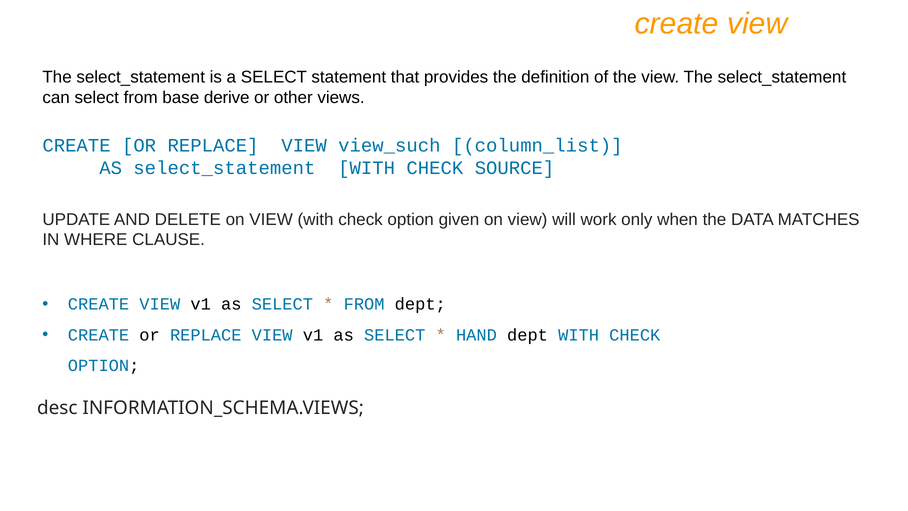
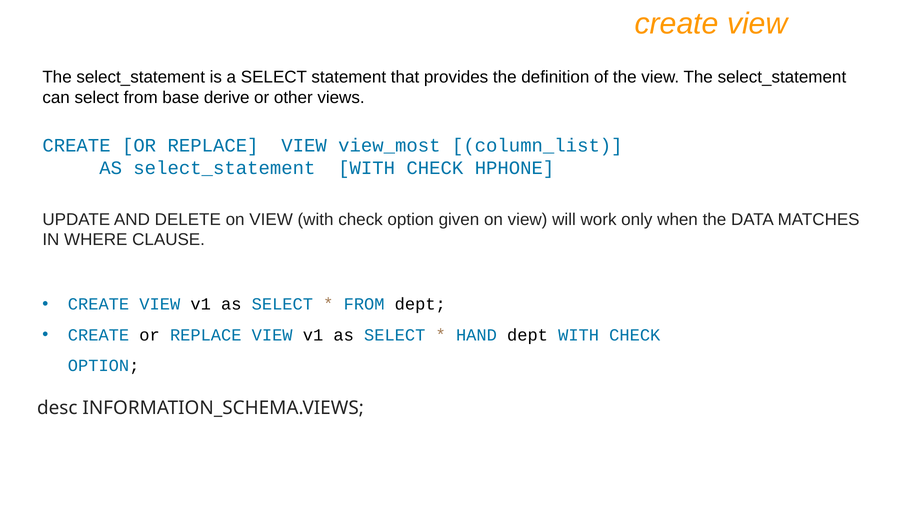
view_such: view_such -> view_most
SOURCE: SOURCE -> HPHONE
